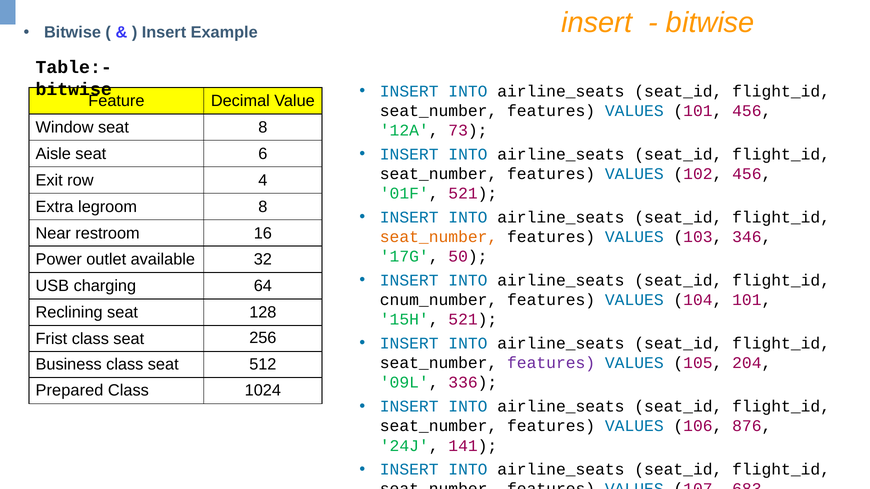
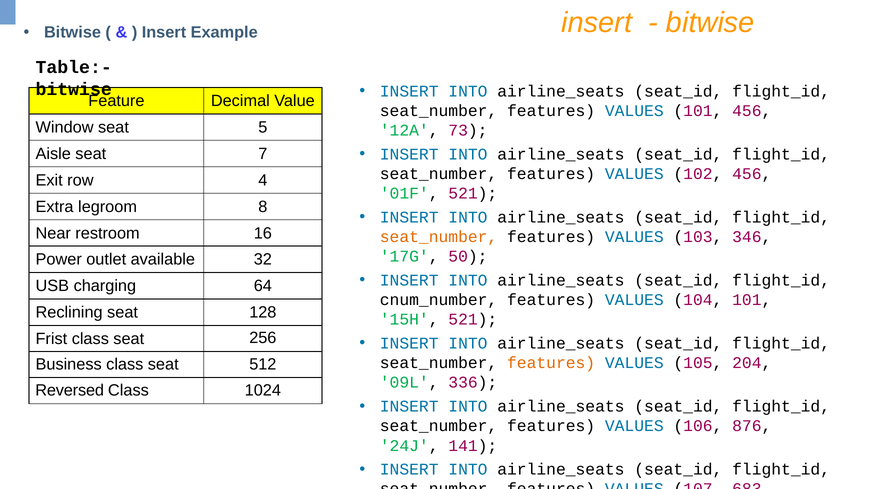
seat 8: 8 -> 5
6: 6 -> 7
features at (551, 363) colour: purple -> orange
Prepared: Prepared -> Reversed
